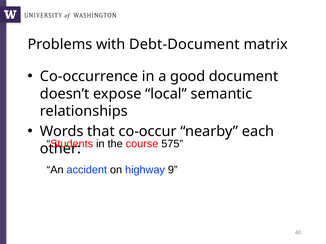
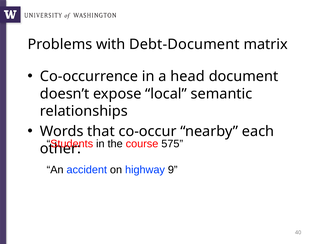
good: good -> head
